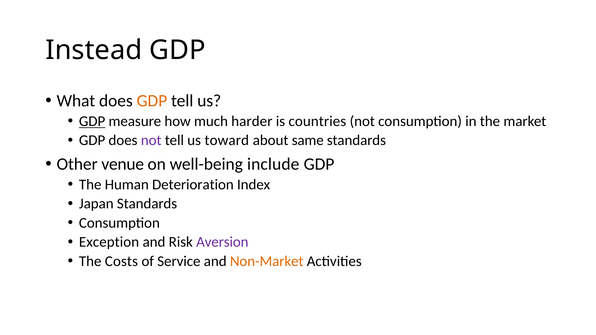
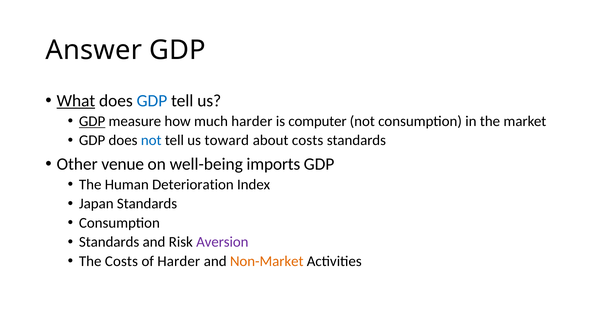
Instead: Instead -> Answer
What underline: none -> present
GDP at (152, 101) colour: orange -> blue
countries: countries -> computer
not at (151, 140) colour: purple -> blue
about same: same -> costs
include: include -> imports
Exception at (109, 242): Exception -> Standards
of Service: Service -> Harder
